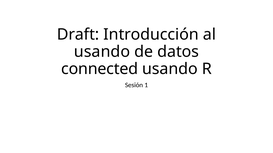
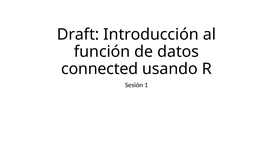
usando at (102, 52): usando -> función
